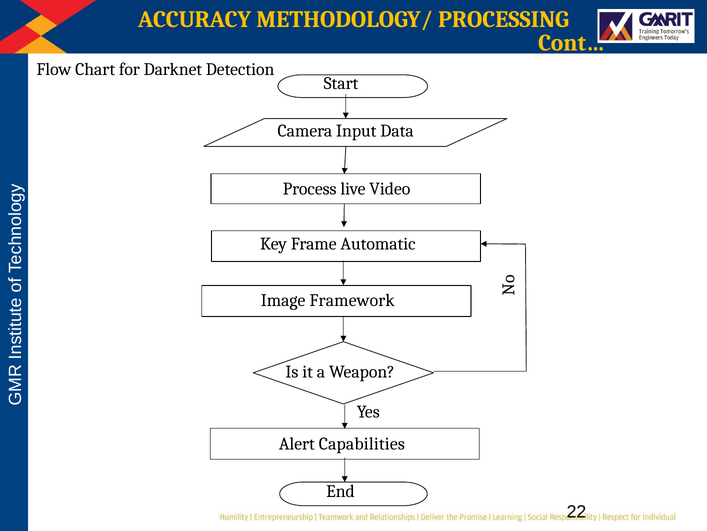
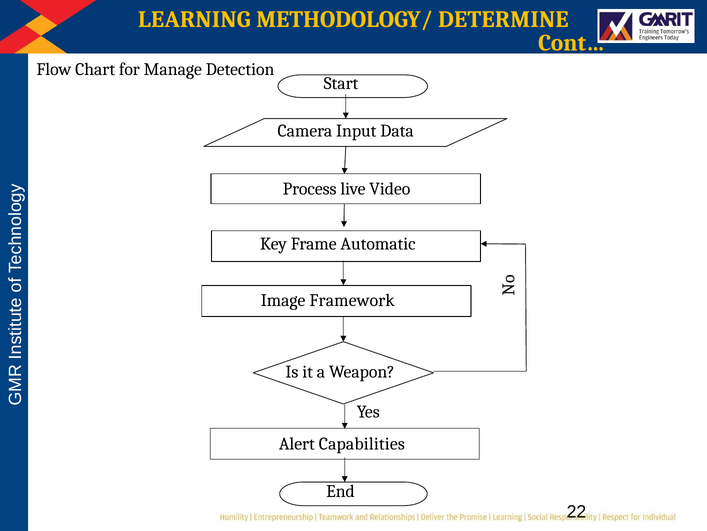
ACCURACY: ACCURACY -> LEARNING
PROCESSING: PROCESSING -> DETERMINE
Darknet: Darknet -> Manage
